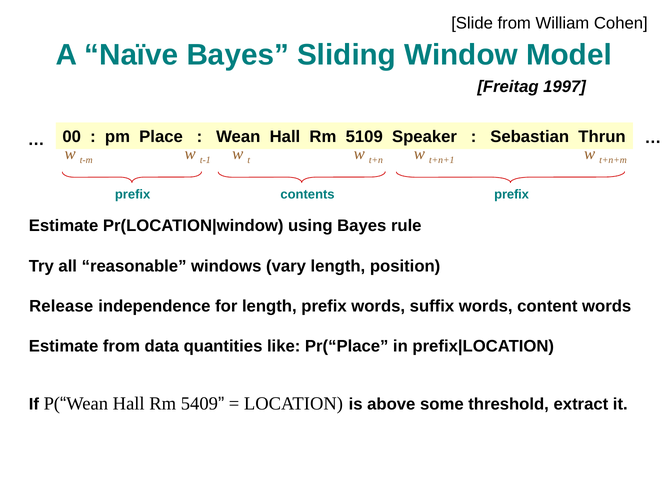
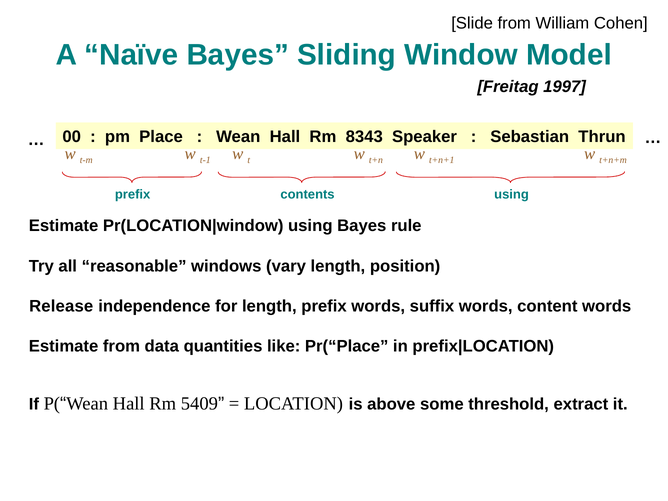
5109: 5109 -> 8343
contents prefix: prefix -> using
